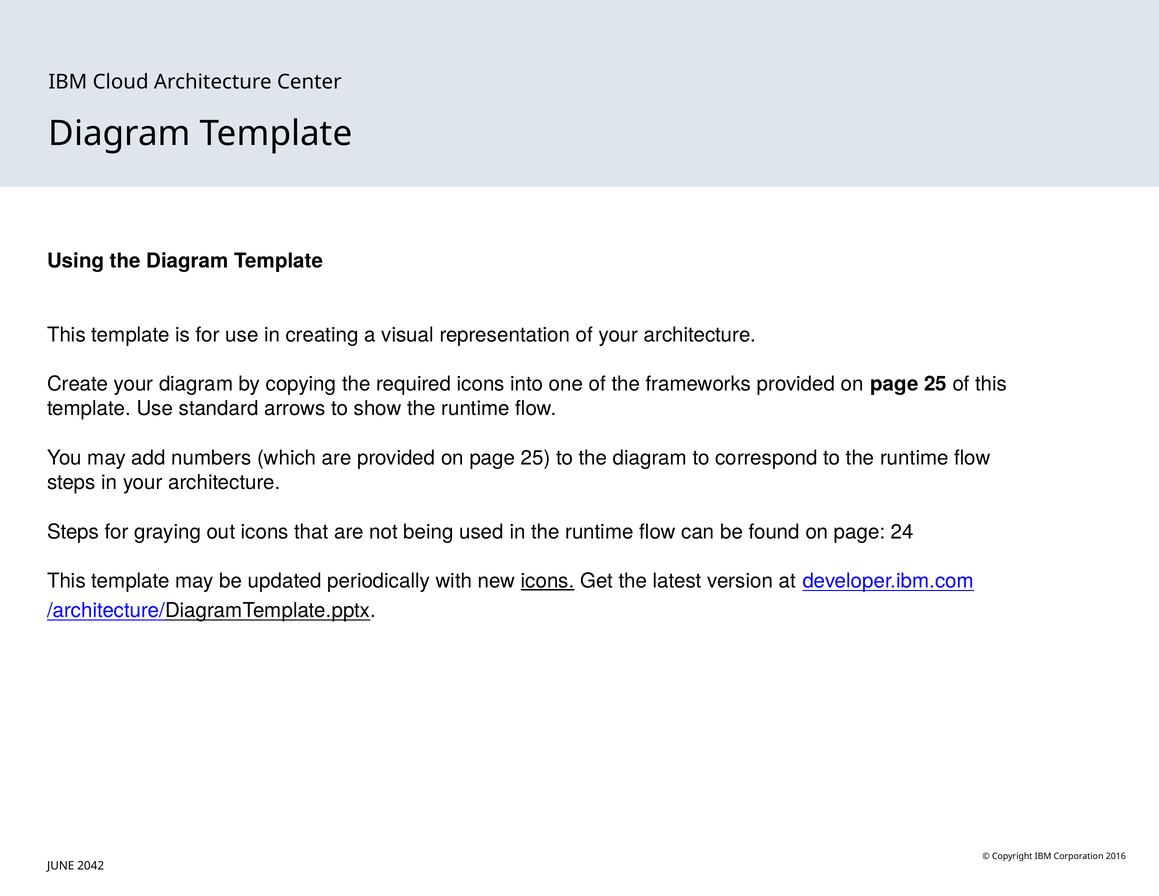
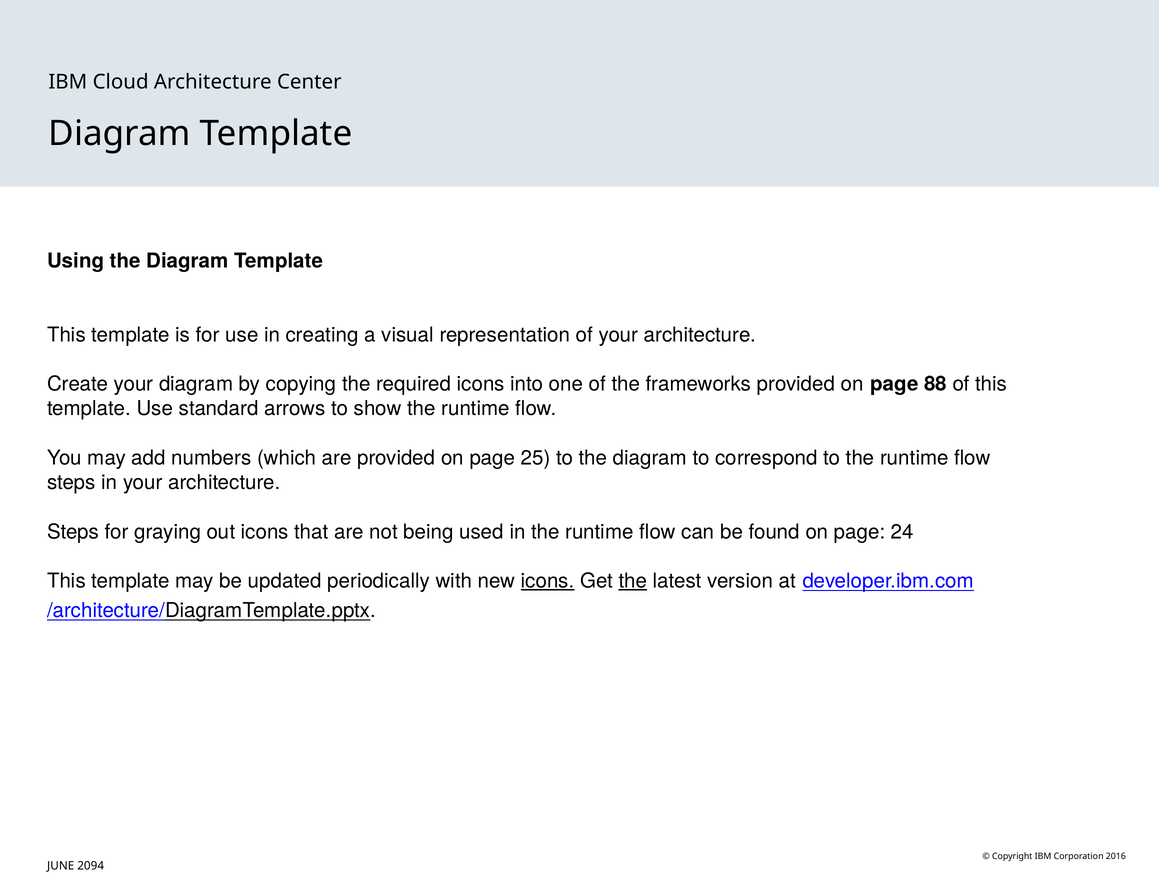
25 at (935, 384): 25 -> 88
the at (633, 581) underline: none -> present
2042: 2042 -> 2094
